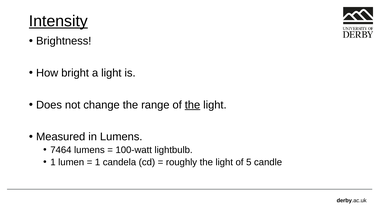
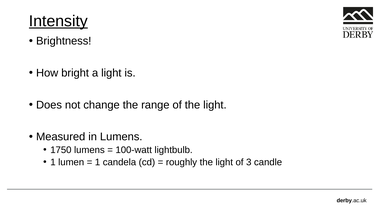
the at (193, 105) underline: present -> none
7464: 7464 -> 1750
5: 5 -> 3
